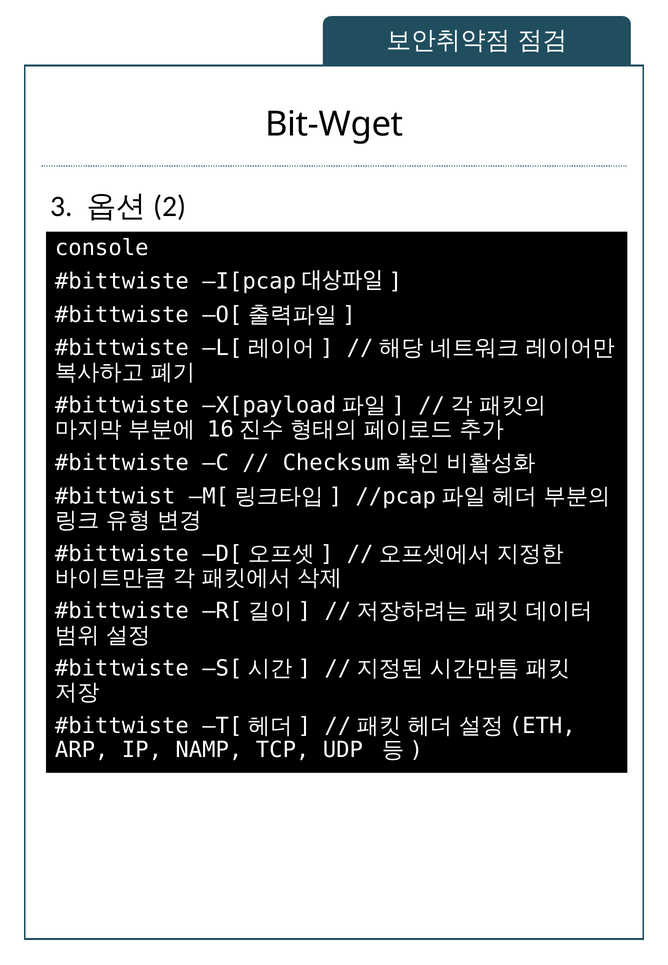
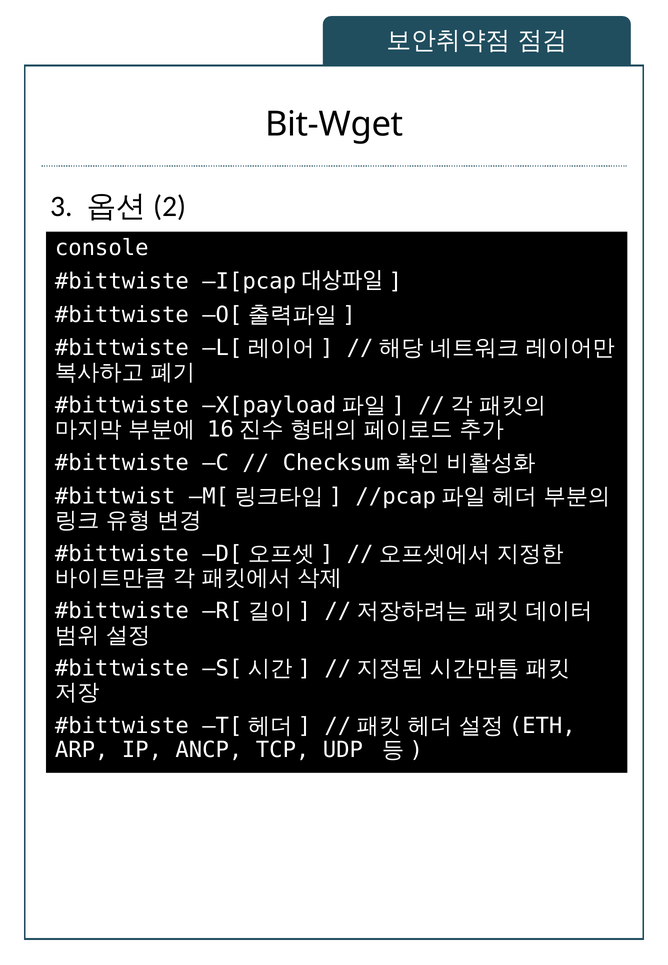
NAMP: NAMP -> ANCP
